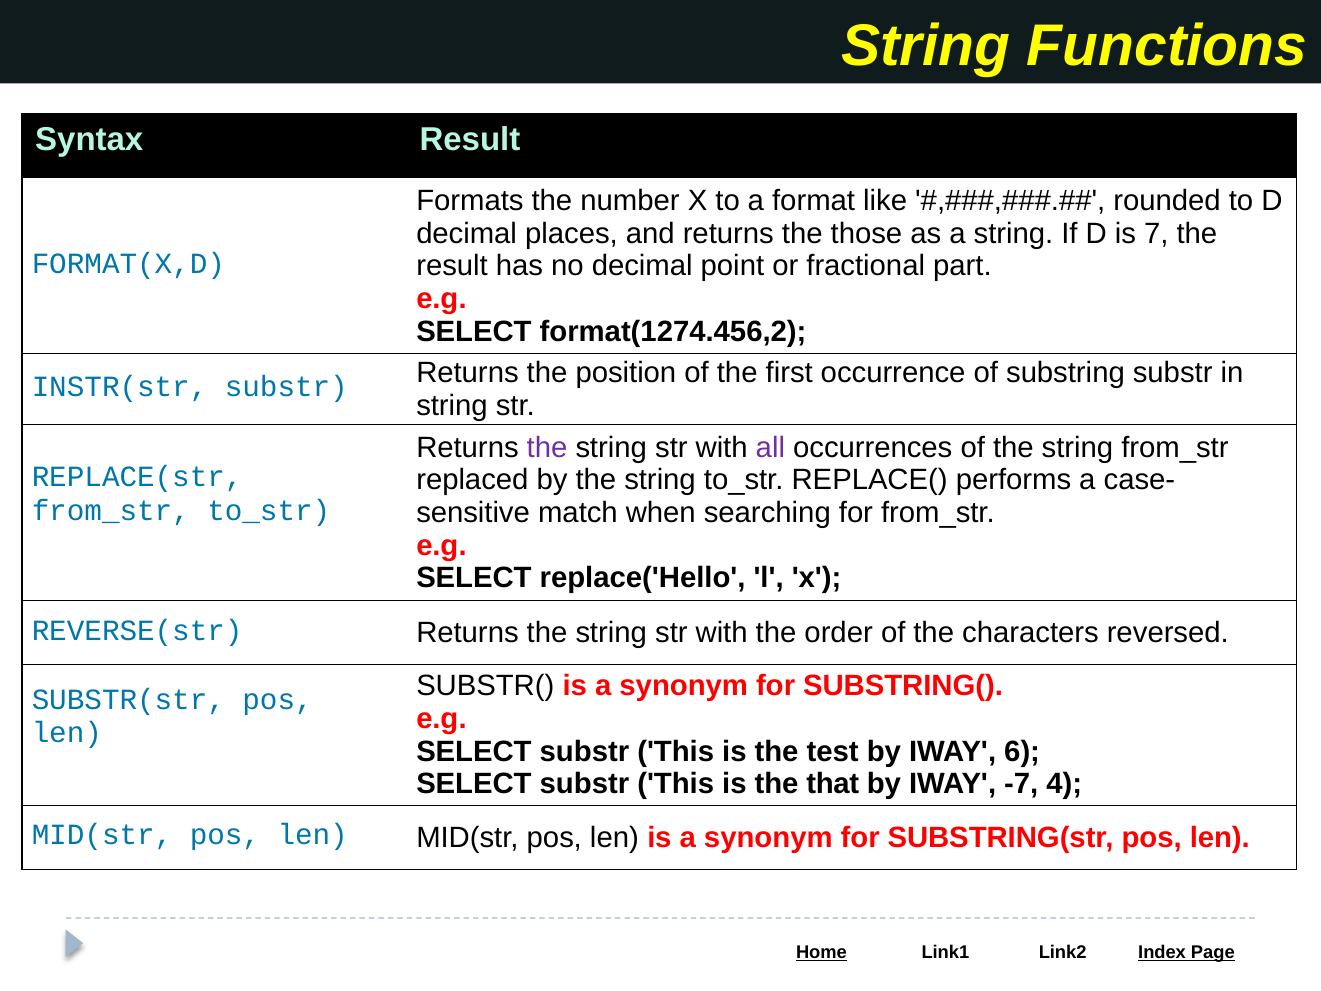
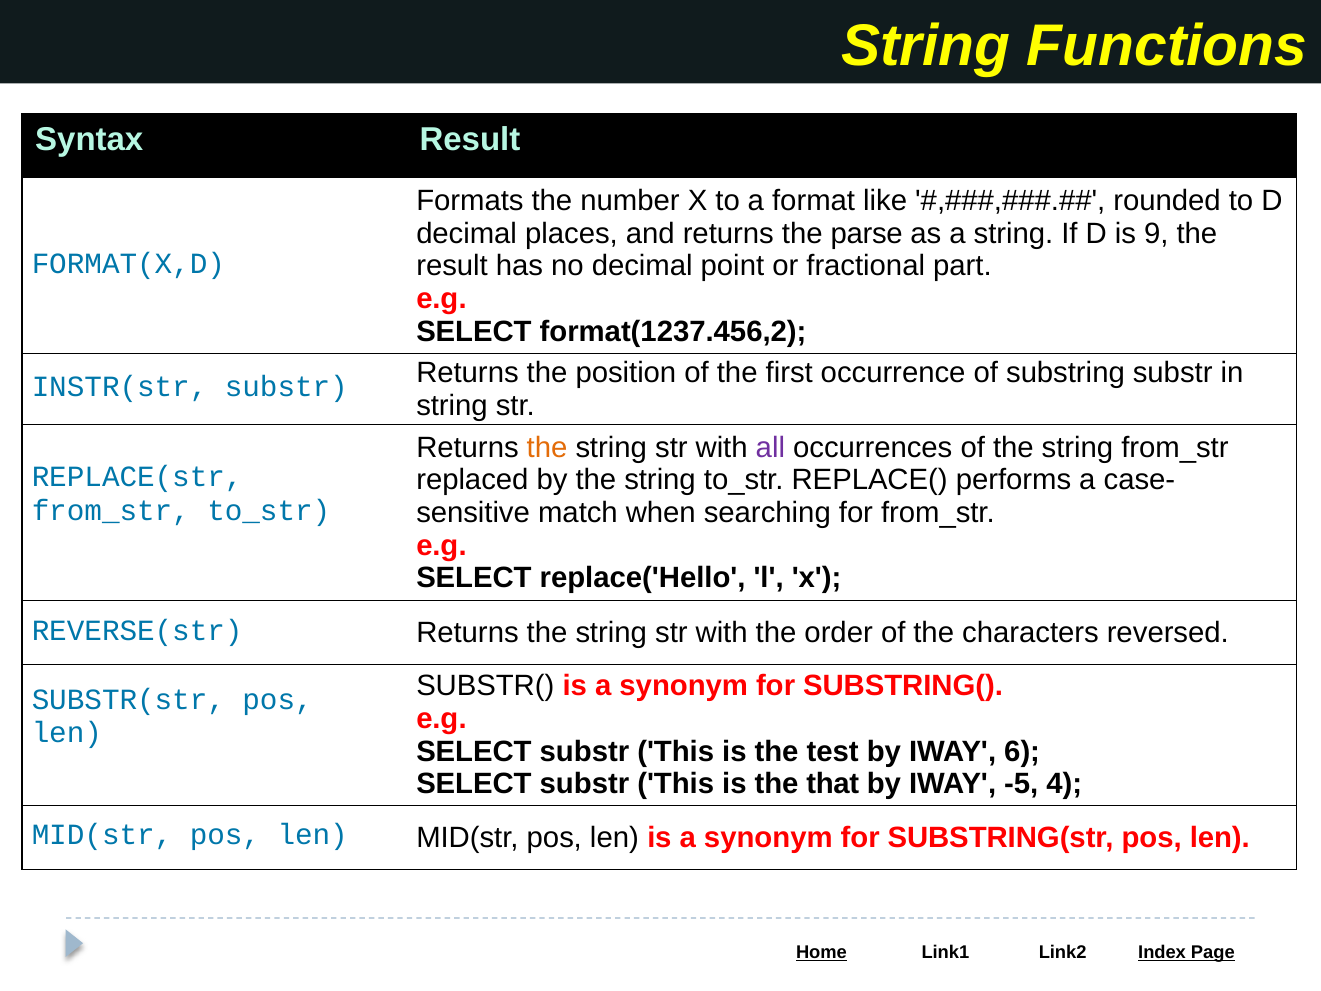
those: those -> parse
7: 7 -> 9
format(1274.456,2: format(1274.456,2 -> format(1237.456,2
the at (547, 447) colour: purple -> orange
-7: -7 -> -5
